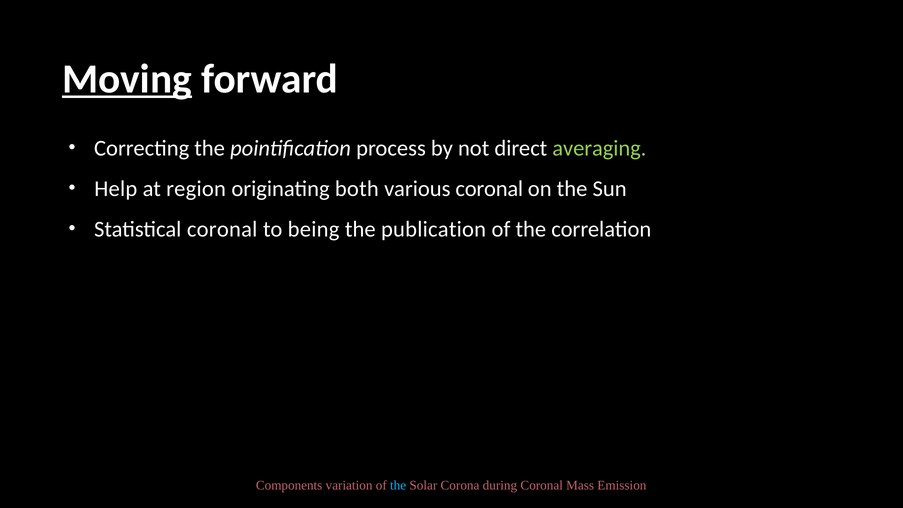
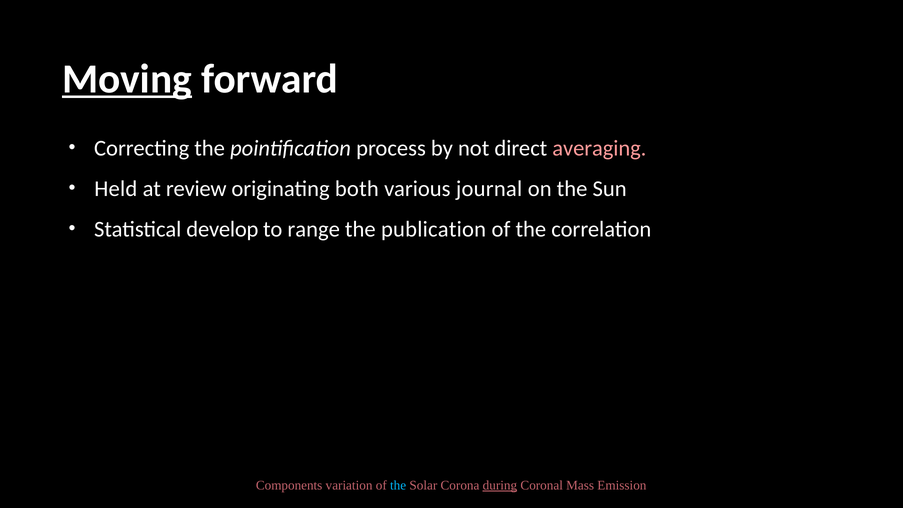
averaging colour: light green -> pink
Help: Help -> Held
region: region -> review
various coronal: coronal -> journal
Statistical coronal: coronal -> develop
being: being -> range
during underline: none -> present
